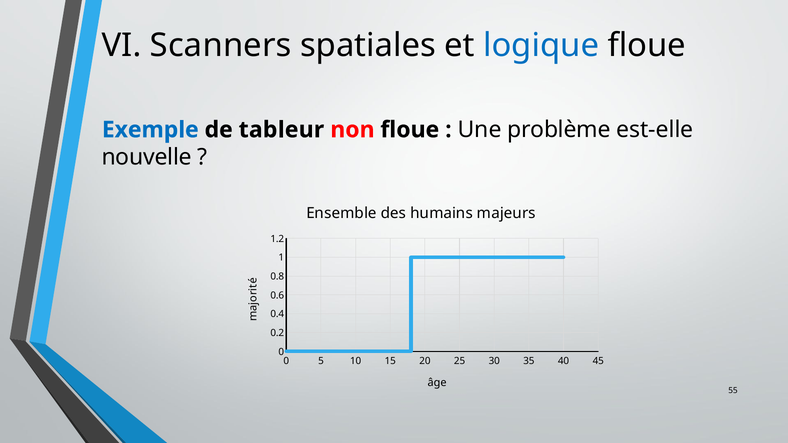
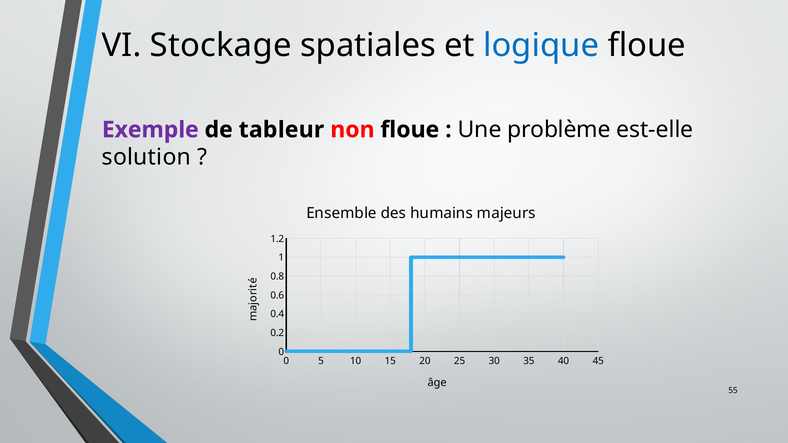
Scanners: Scanners -> Stockage
Exemple colour: blue -> purple
nouvelle: nouvelle -> solution
